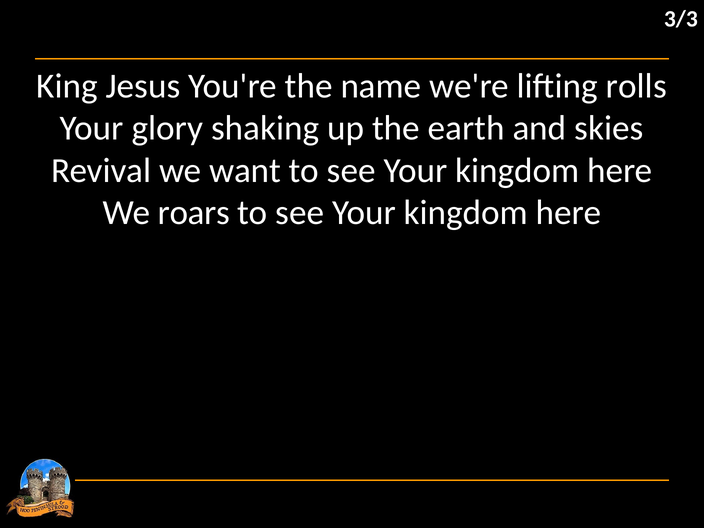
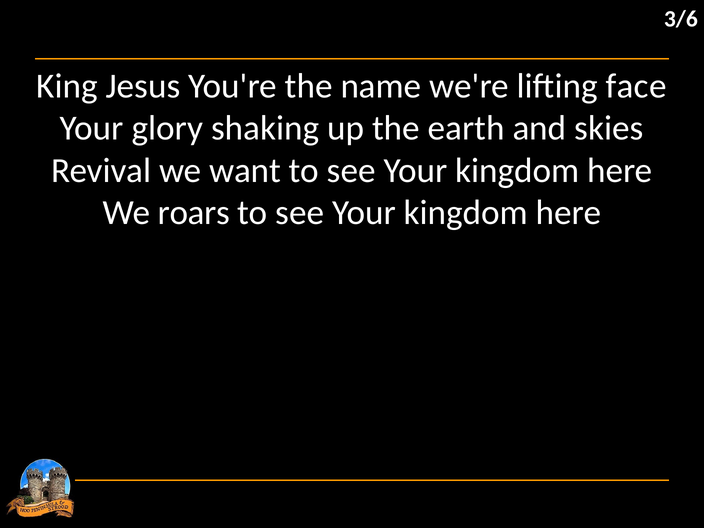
3/3: 3/3 -> 3/6
rolls: rolls -> face
